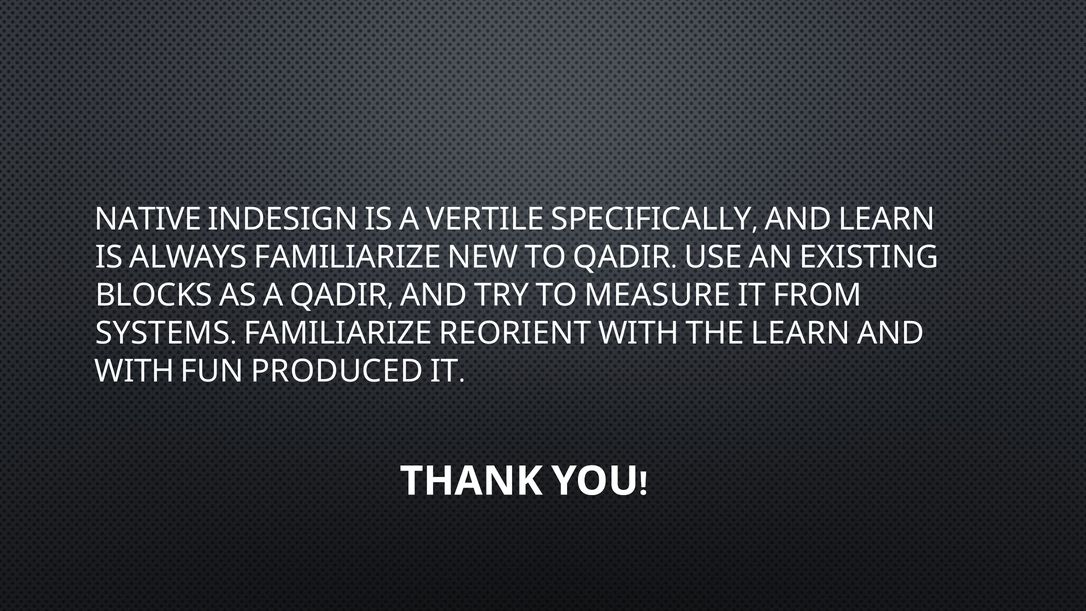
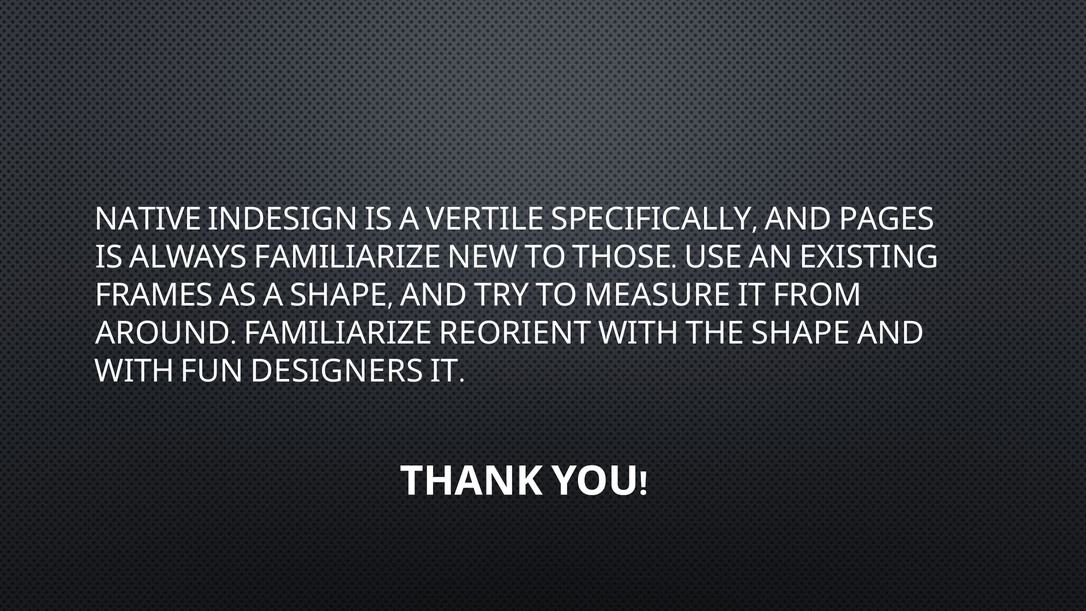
AND LEARN: LEARN -> PAGES
TO QADIR: QADIR -> THOSE
BLOCKS: BLOCKS -> FRAMES
A QADIR: QADIR -> SHAPE
SYSTEMS: SYSTEMS -> AROUND
THE LEARN: LEARN -> SHAPE
PRODUCED: PRODUCED -> DESIGNERS
